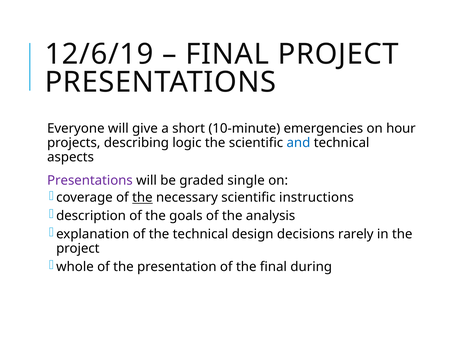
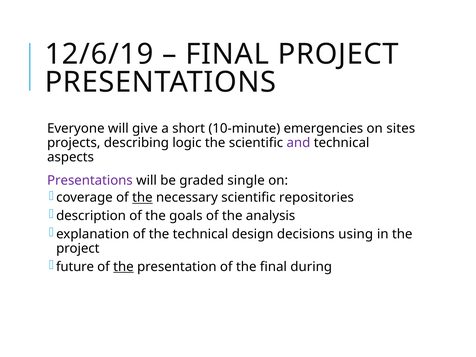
hour: hour -> sites
and colour: blue -> purple
instructions: instructions -> repositories
rarely: rarely -> using
whole: whole -> future
the at (123, 267) underline: none -> present
